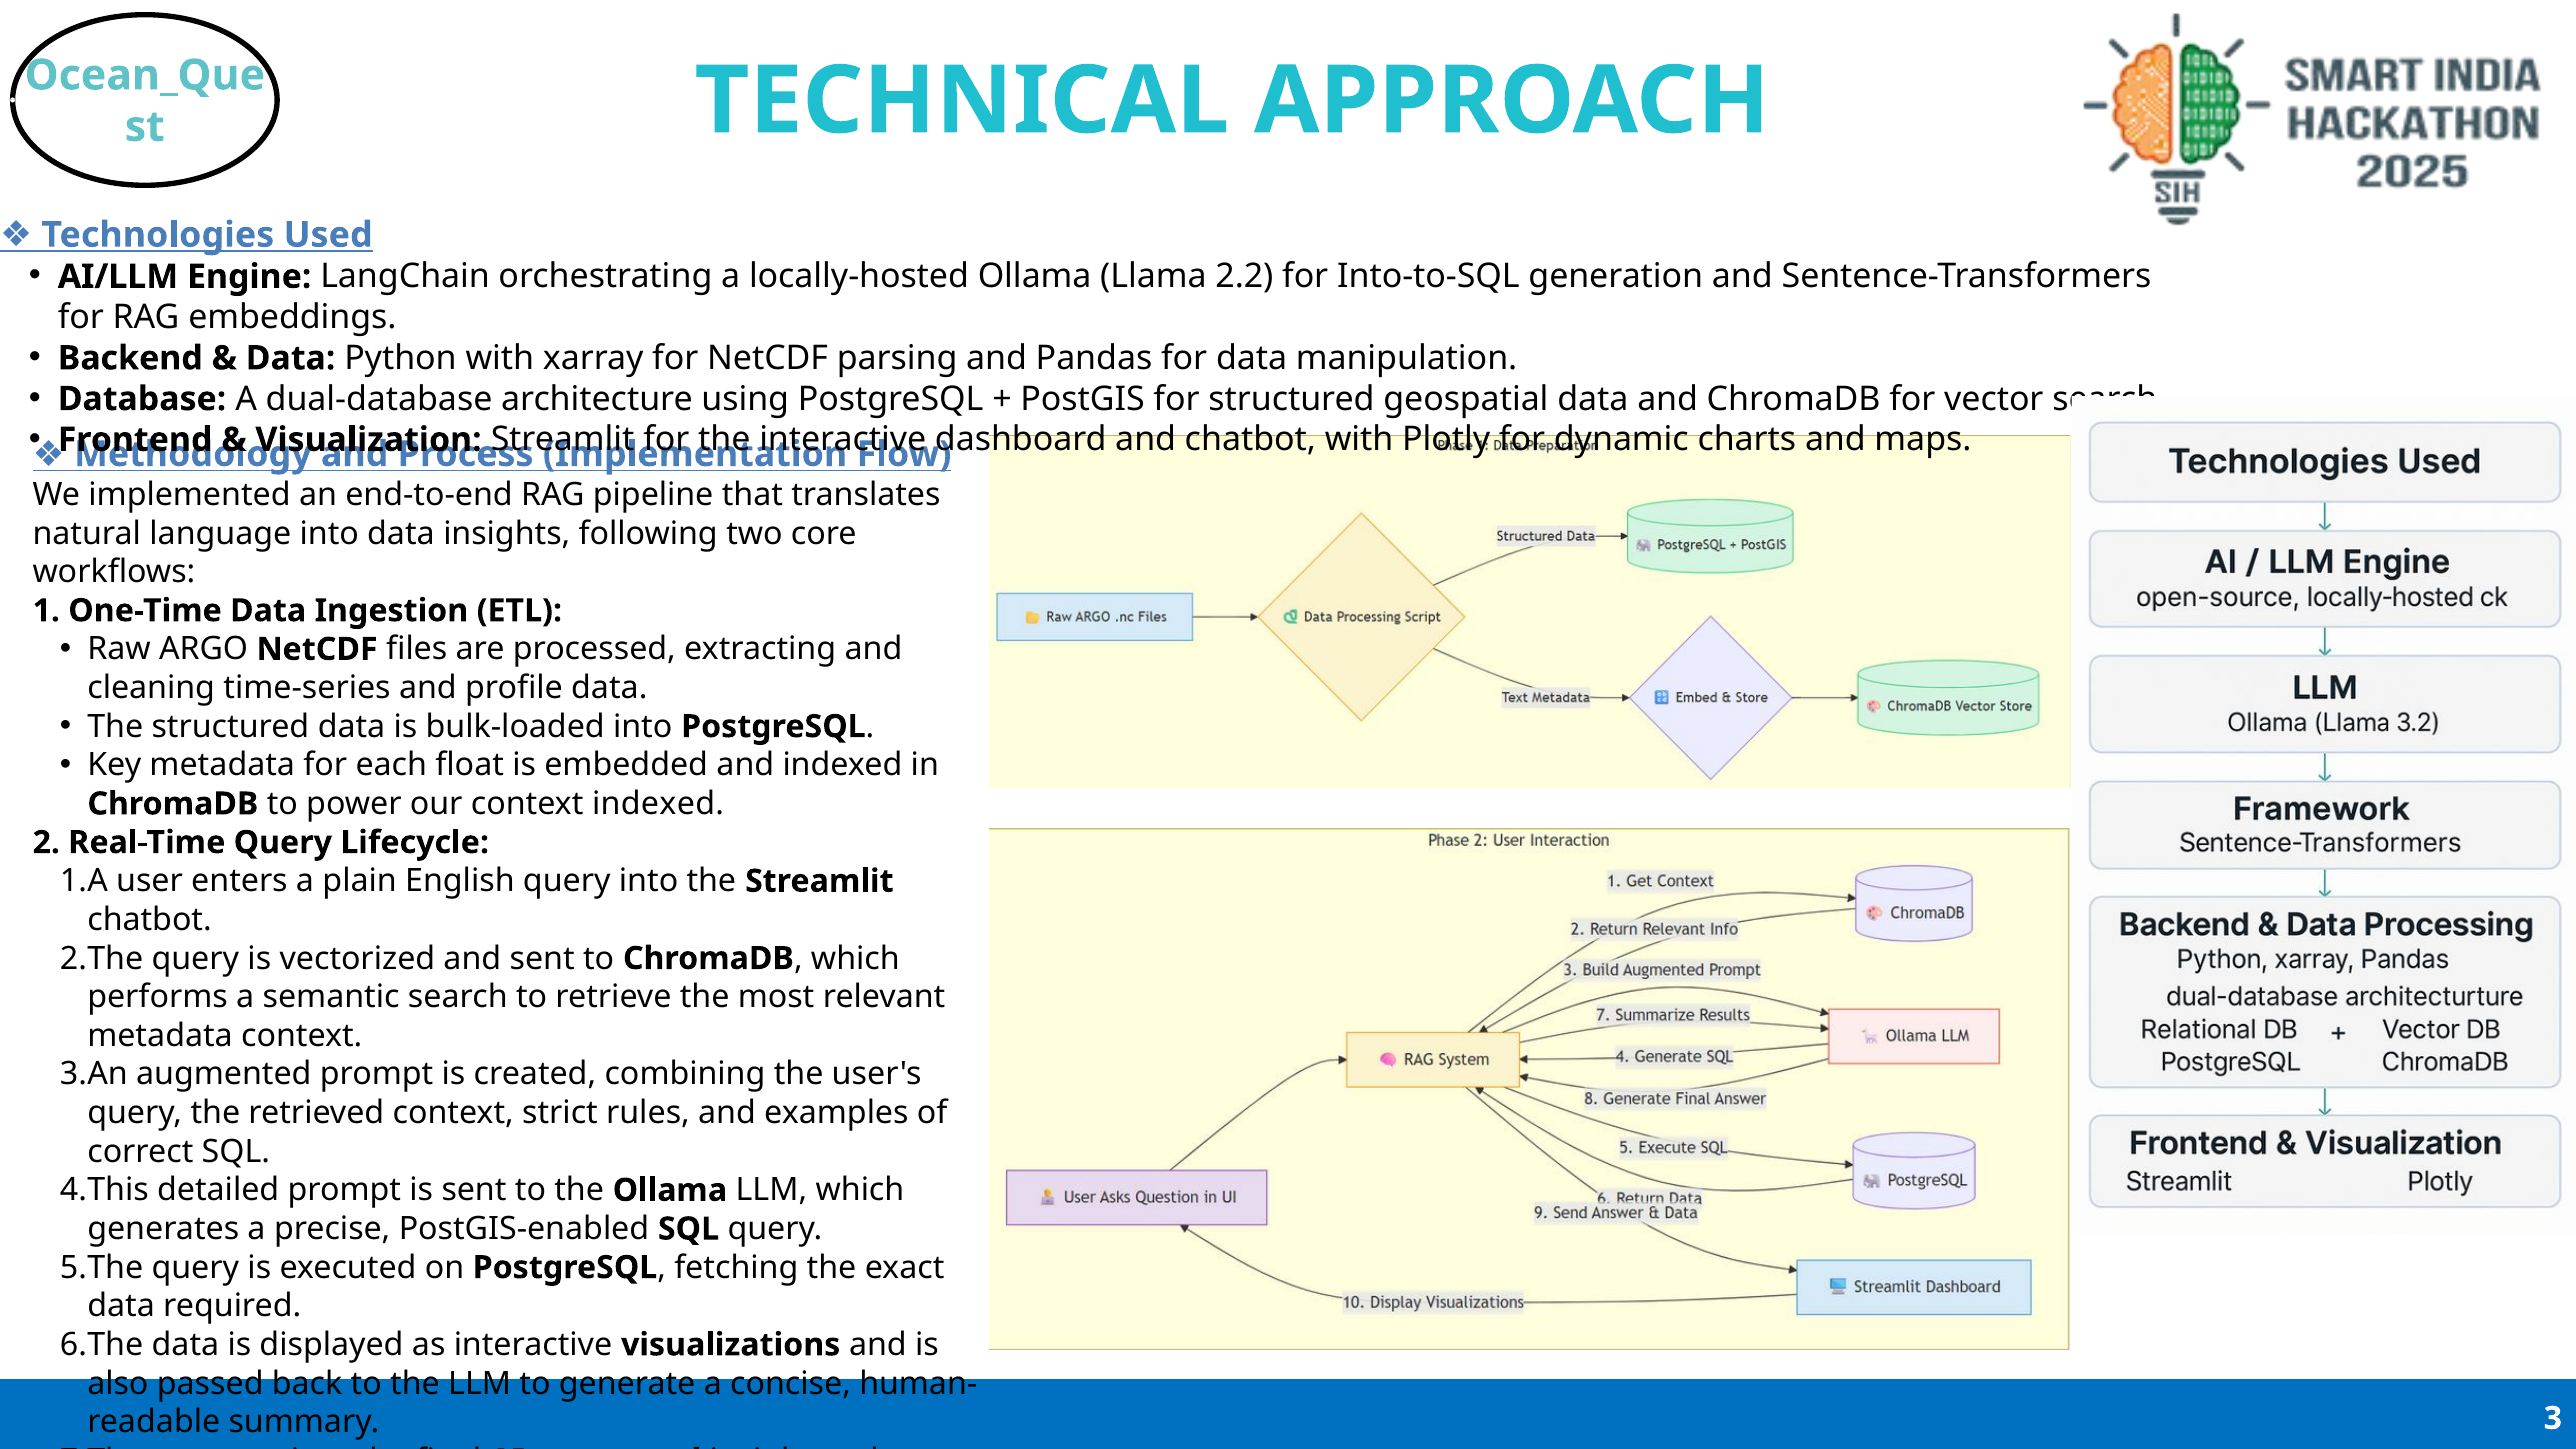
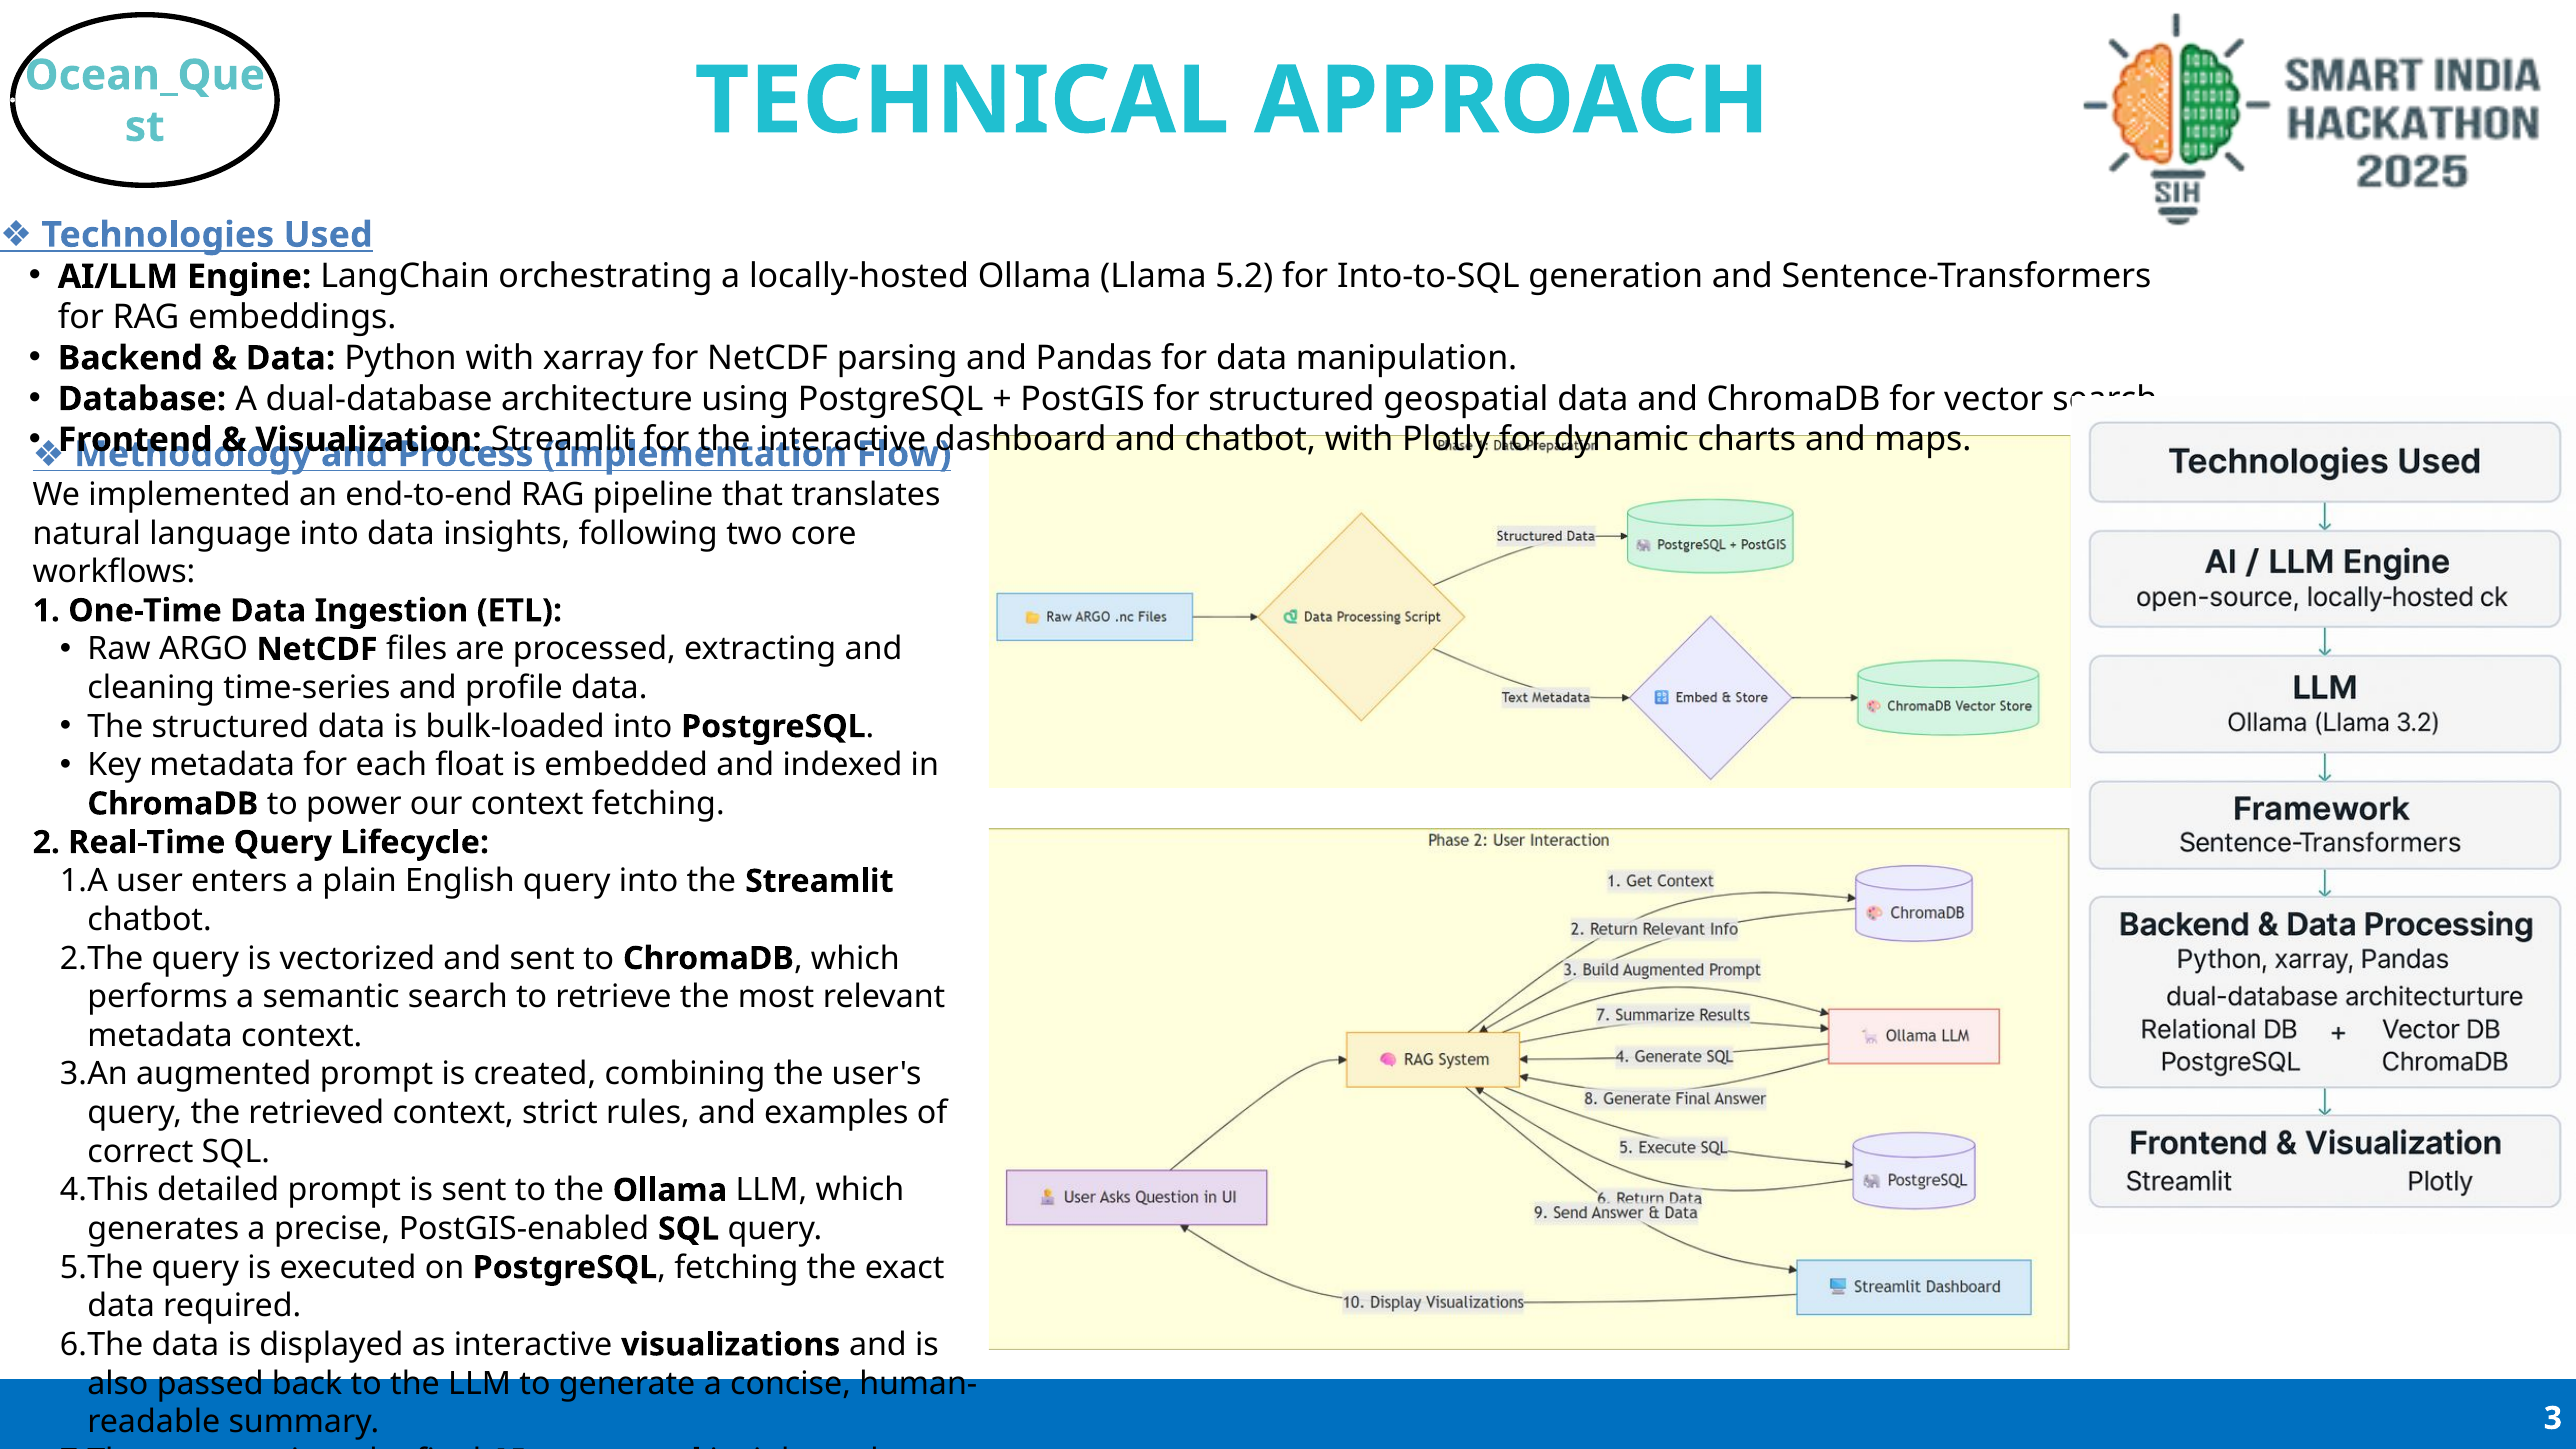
2.2: 2.2 -> 5.2
context indexed: indexed -> fetching
